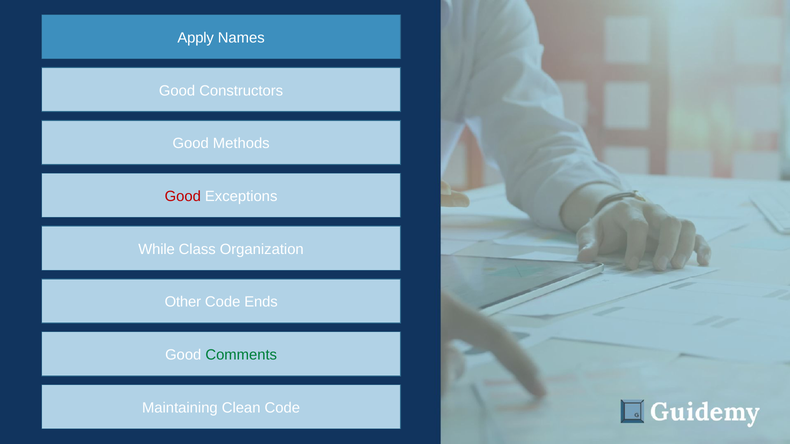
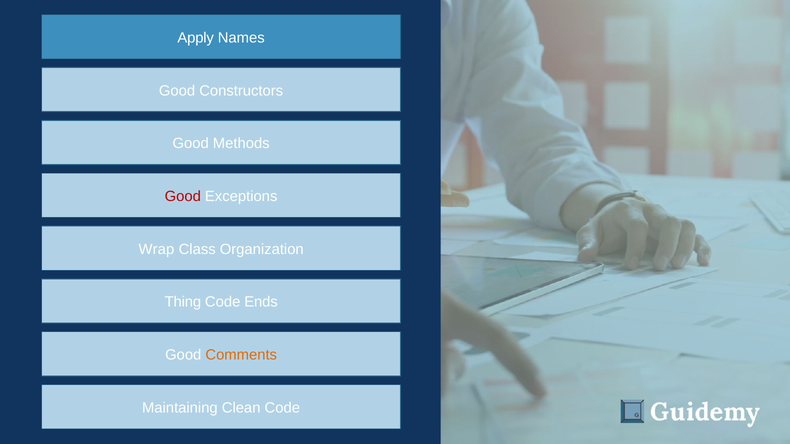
While: While -> Wrap
Other: Other -> Thing
Comments colour: green -> orange
